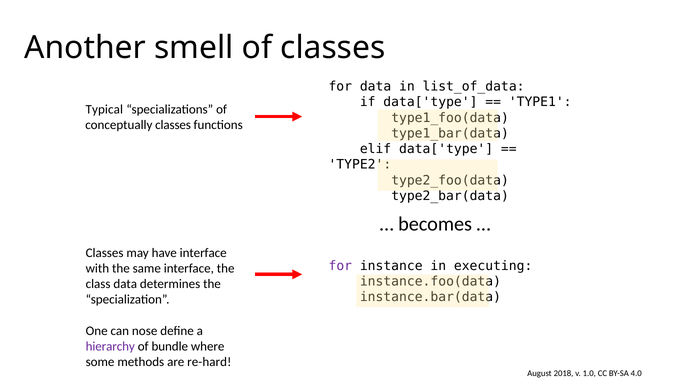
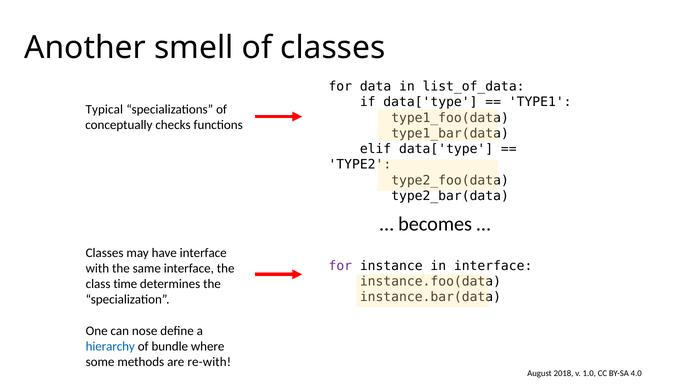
conceptually classes: classes -> checks
in executing: executing -> interface
class data: data -> time
hierarchy colour: purple -> blue
re-hard: re-hard -> re-with
